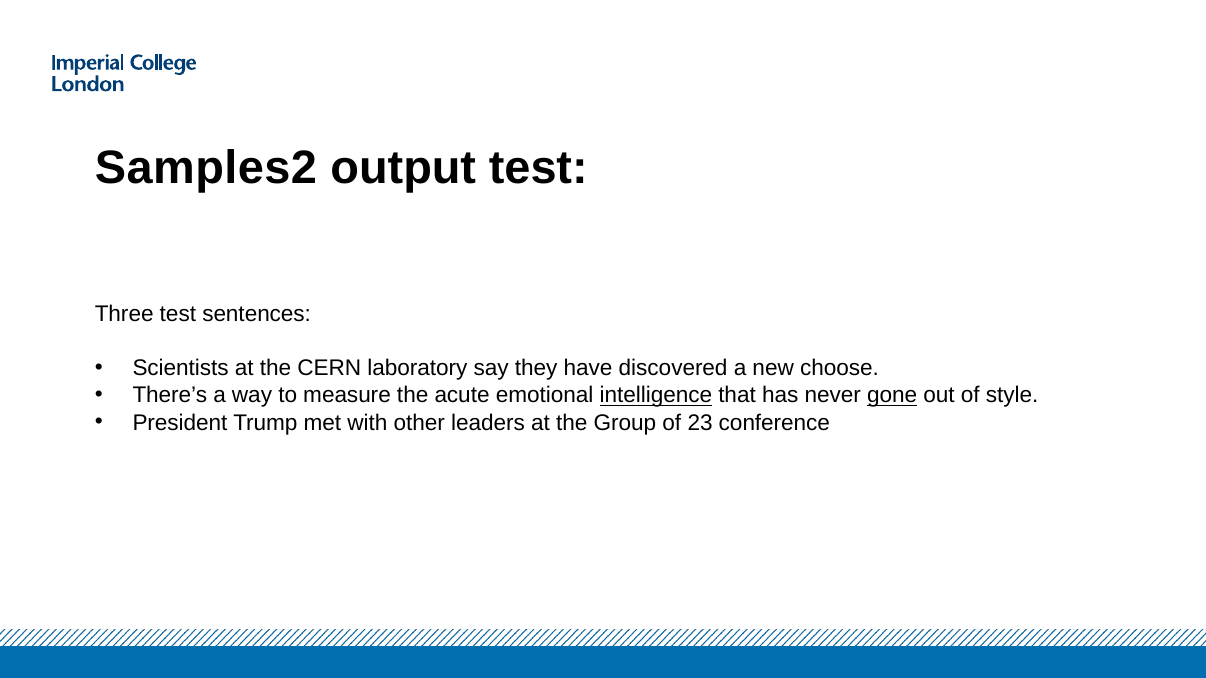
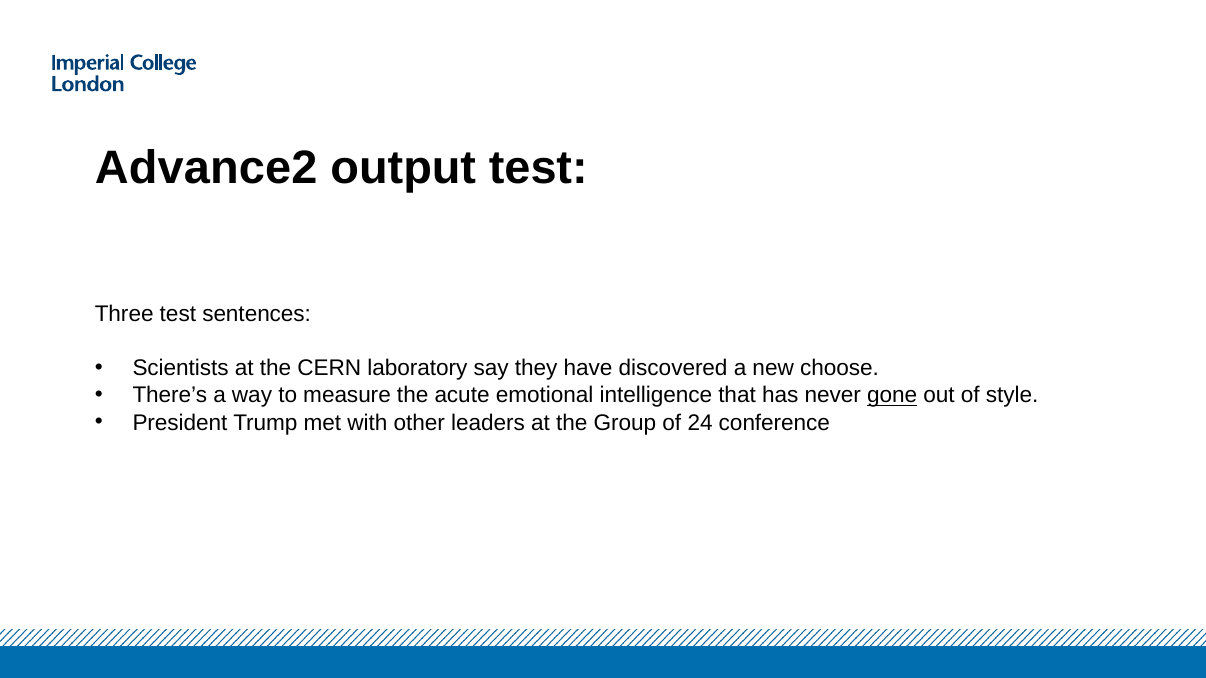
Samples2: Samples2 -> Advance2
intelligence underline: present -> none
23: 23 -> 24
